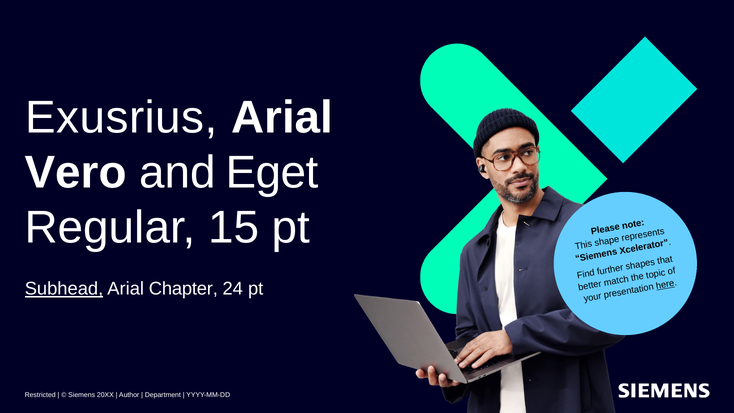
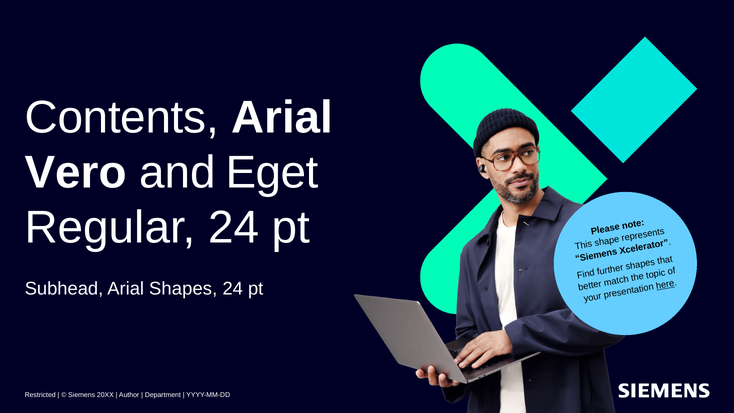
Exusrius: Exusrius -> Contents
Regular 15: 15 -> 24
Subhead underline: present -> none
Arial Chapter: Chapter -> Shapes
